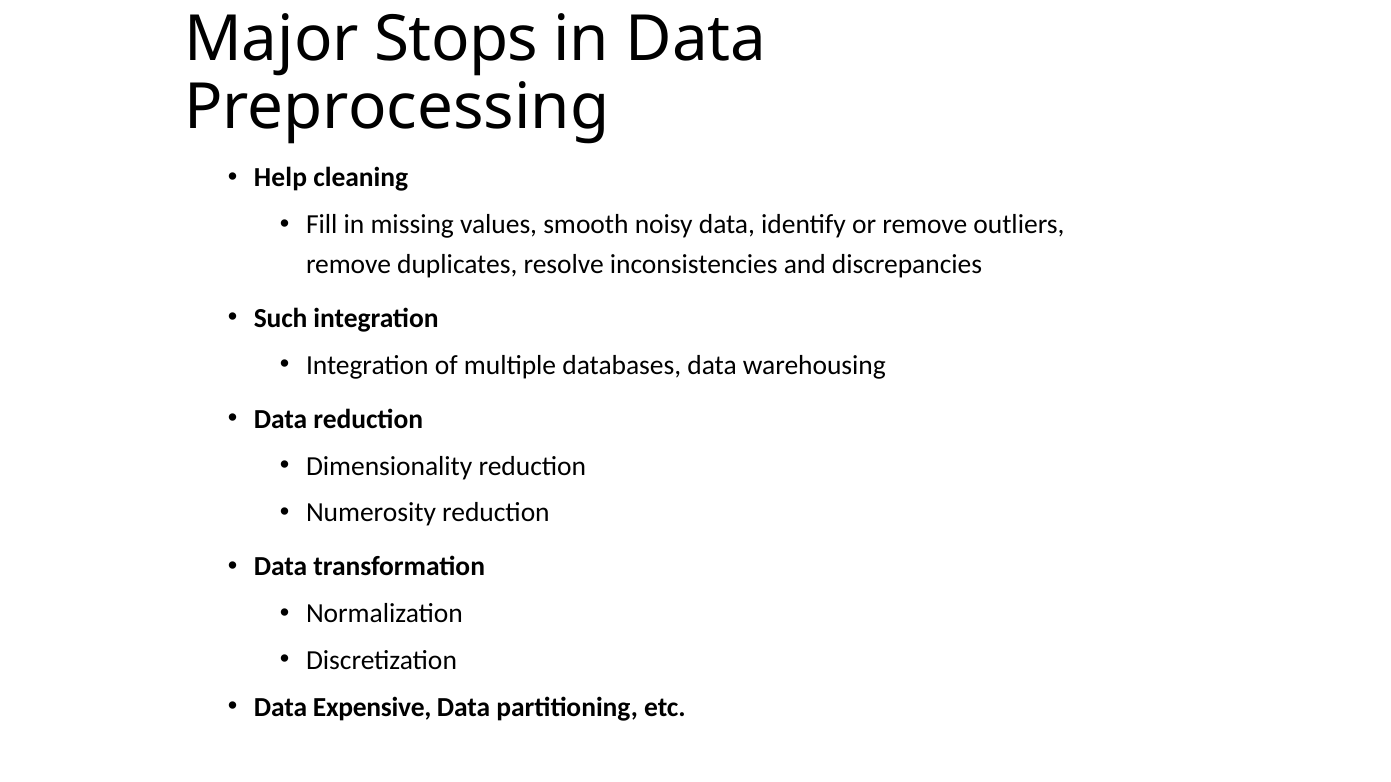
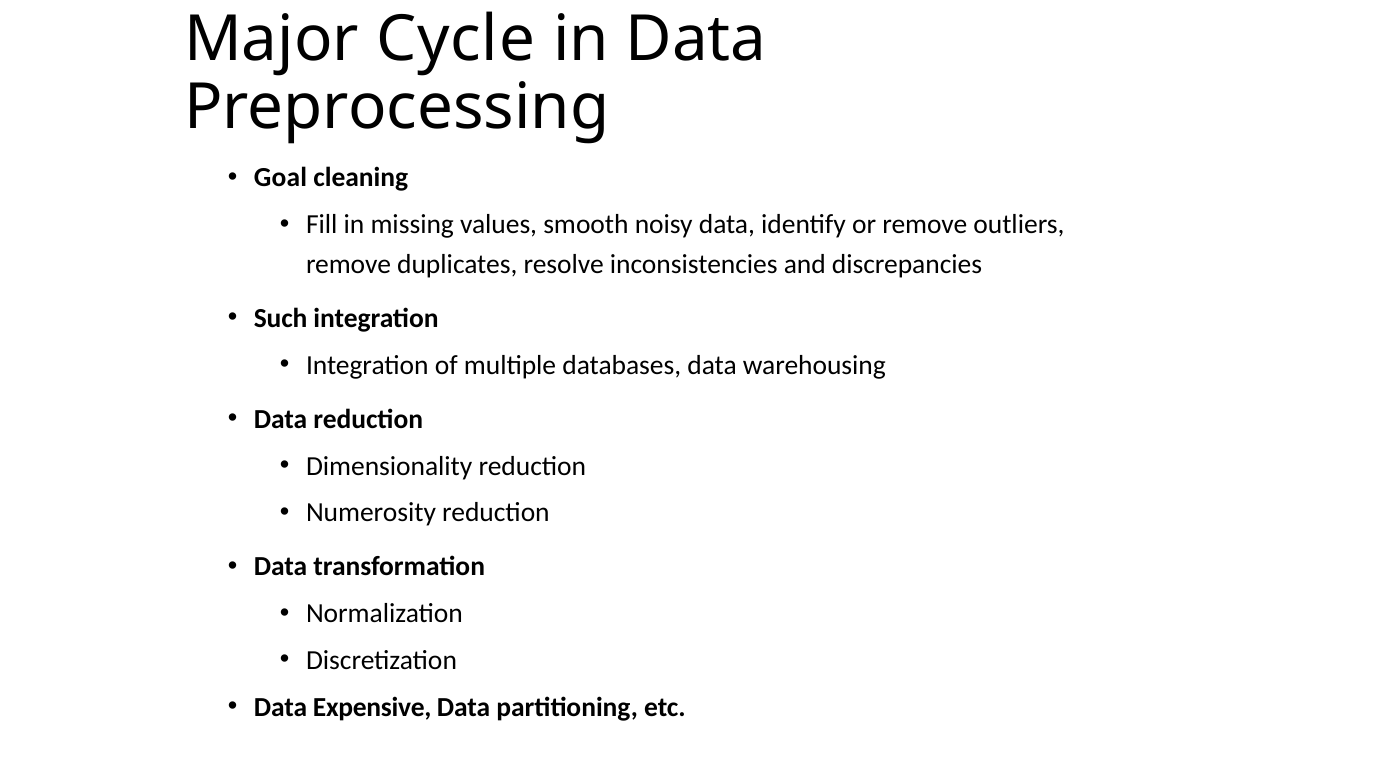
Stops: Stops -> Cycle
Help: Help -> Goal
